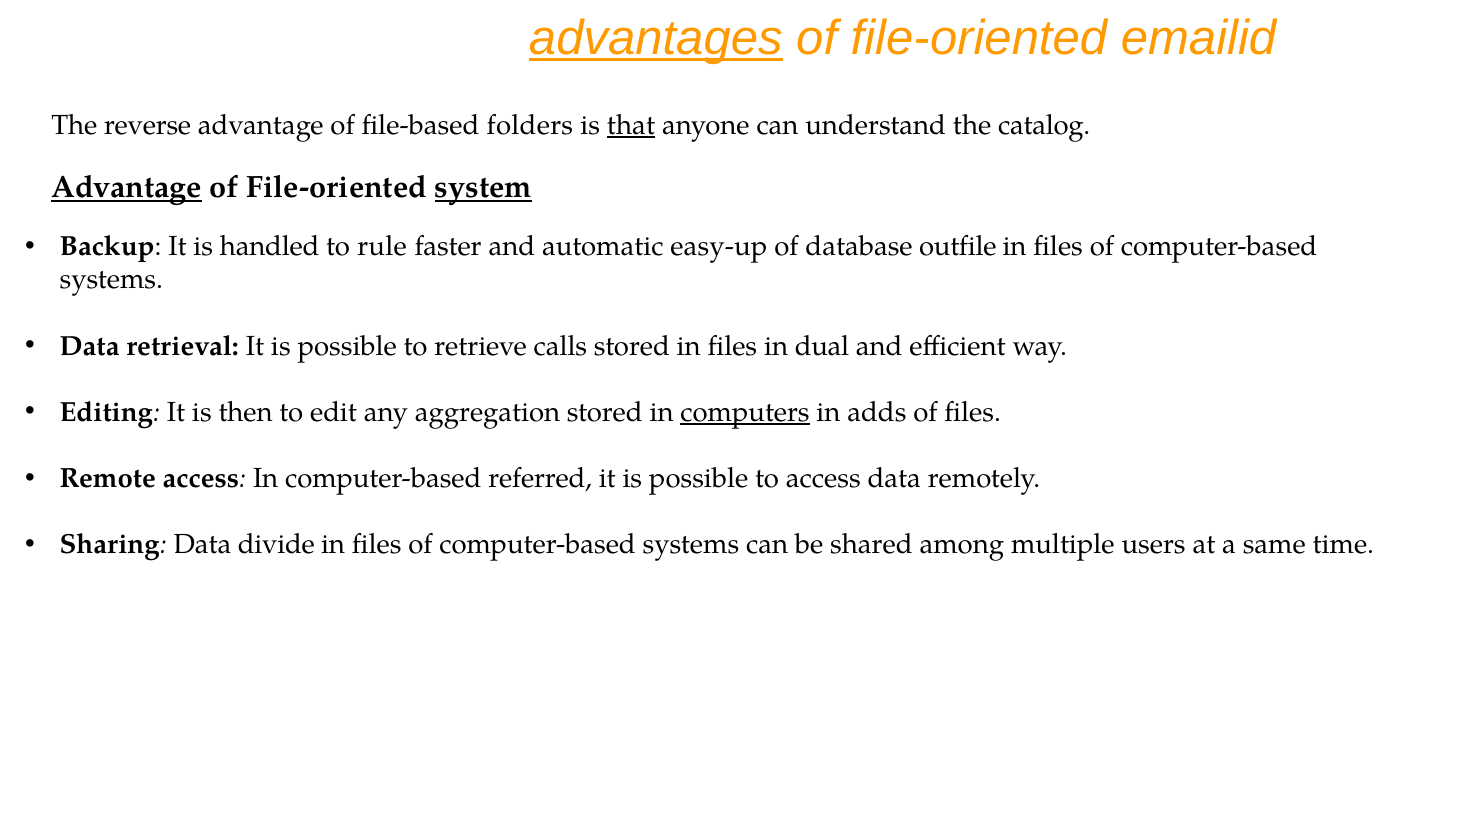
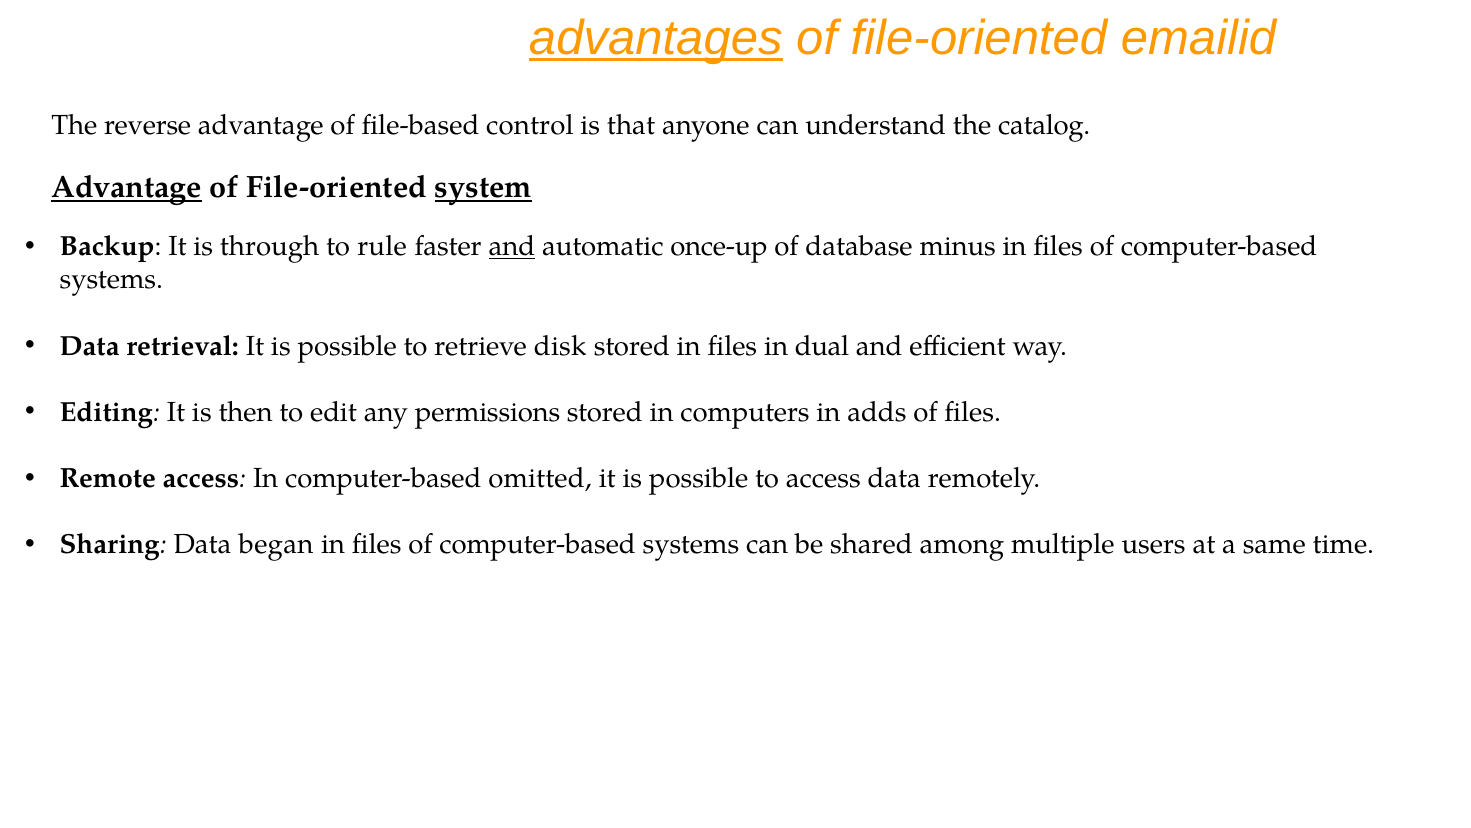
folders: folders -> control
that underline: present -> none
handled: handled -> through
and at (512, 246) underline: none -> present
easy-up: easy-up -> once-up
outfile: outfile -> minus
calls: calls -> disk
aggregation: aggregation -> permissions
computers underline: present -> none
referred: referred -> omitted
divide: divide -> began
